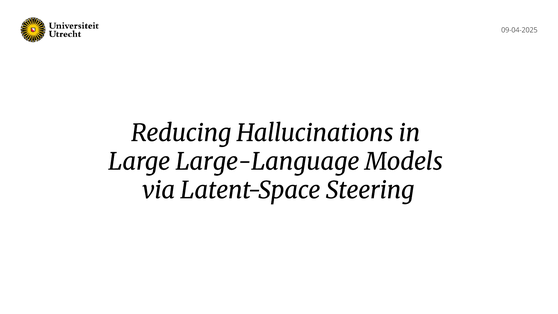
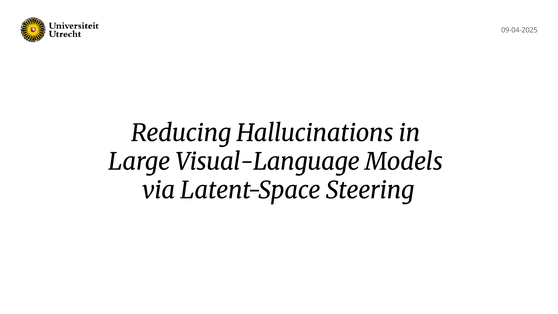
Large-Language: Large-Language -> Visual-Language
